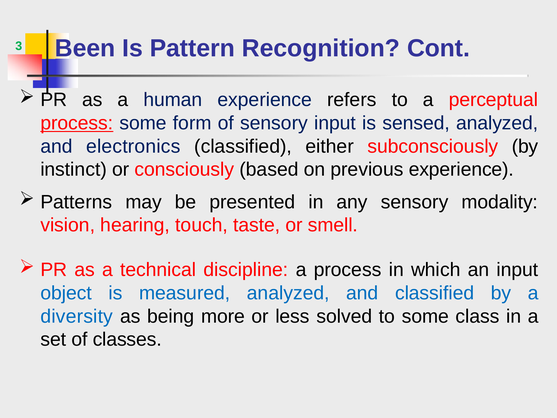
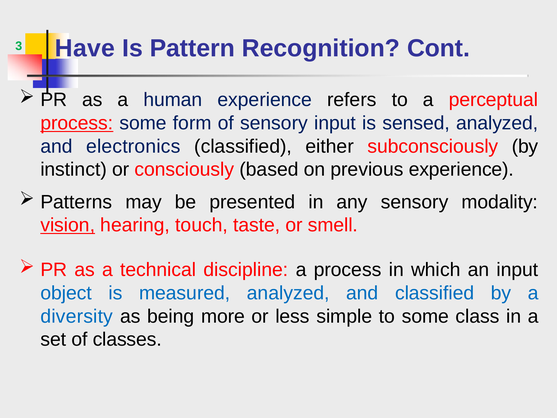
Been: Been -> Have
vision underline: none -> present
solved: solved -> simple
